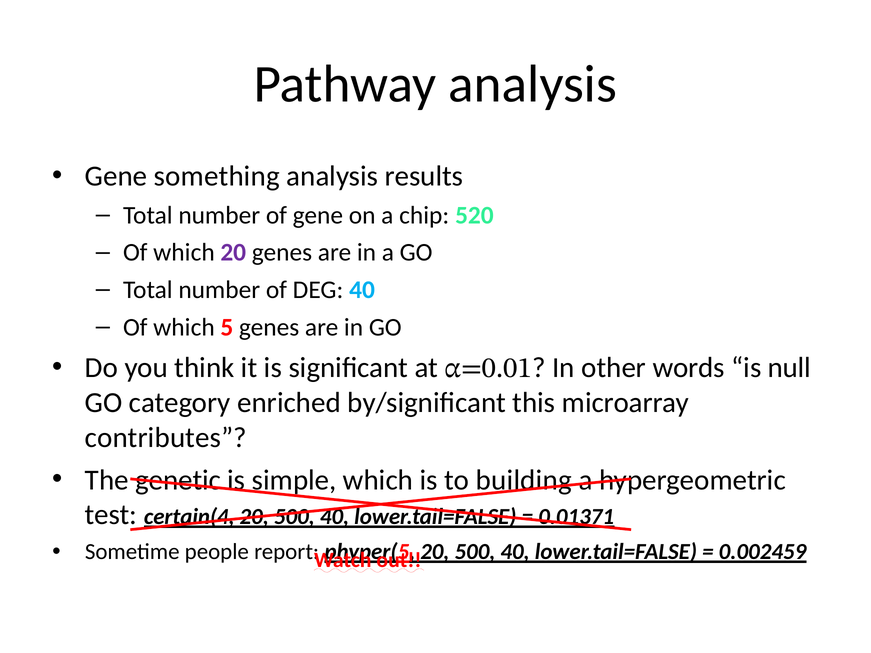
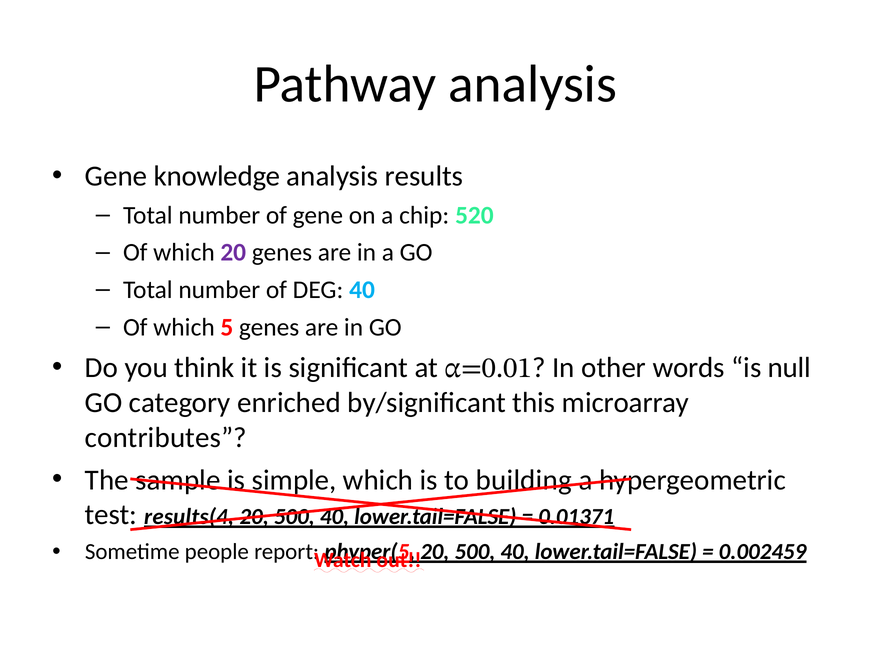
something: something -> knowledge
genetic: genetic -> sample
certain(4: certain(4 -> results(4
